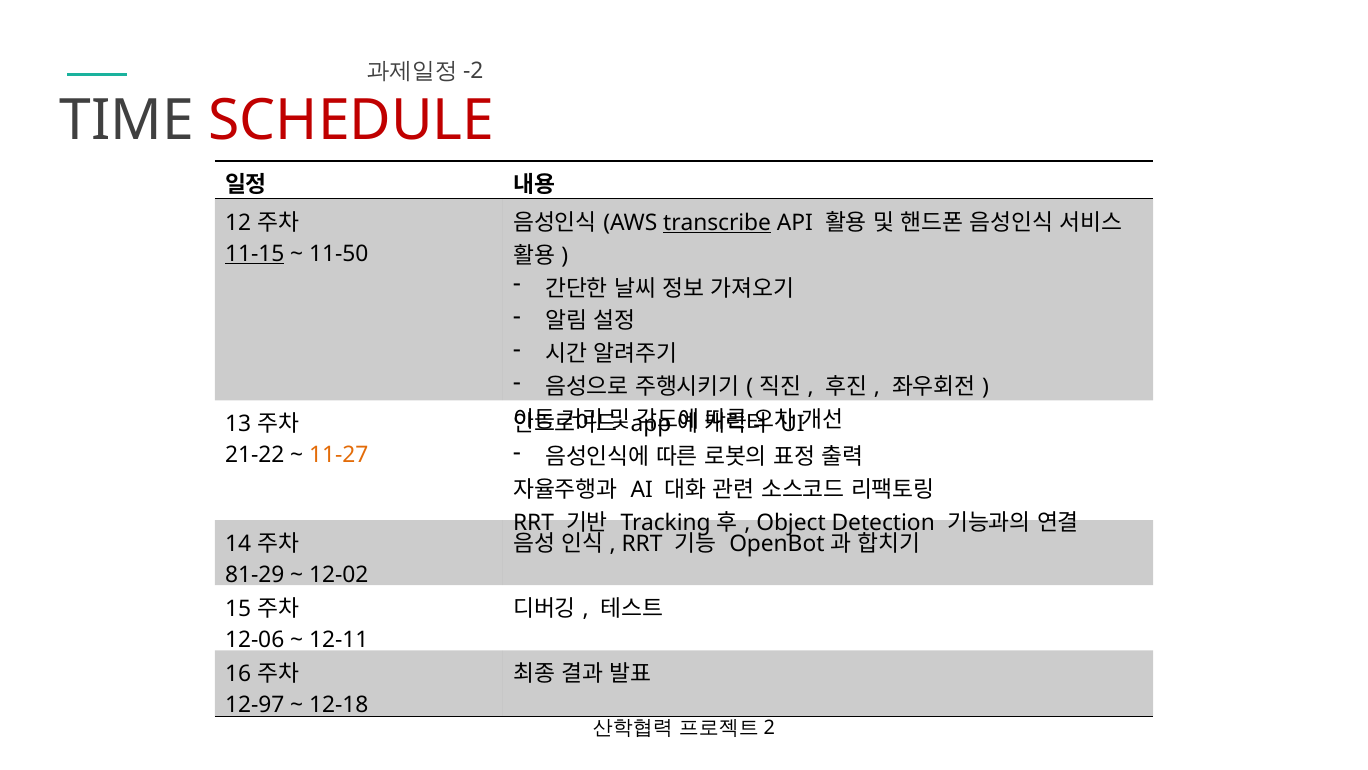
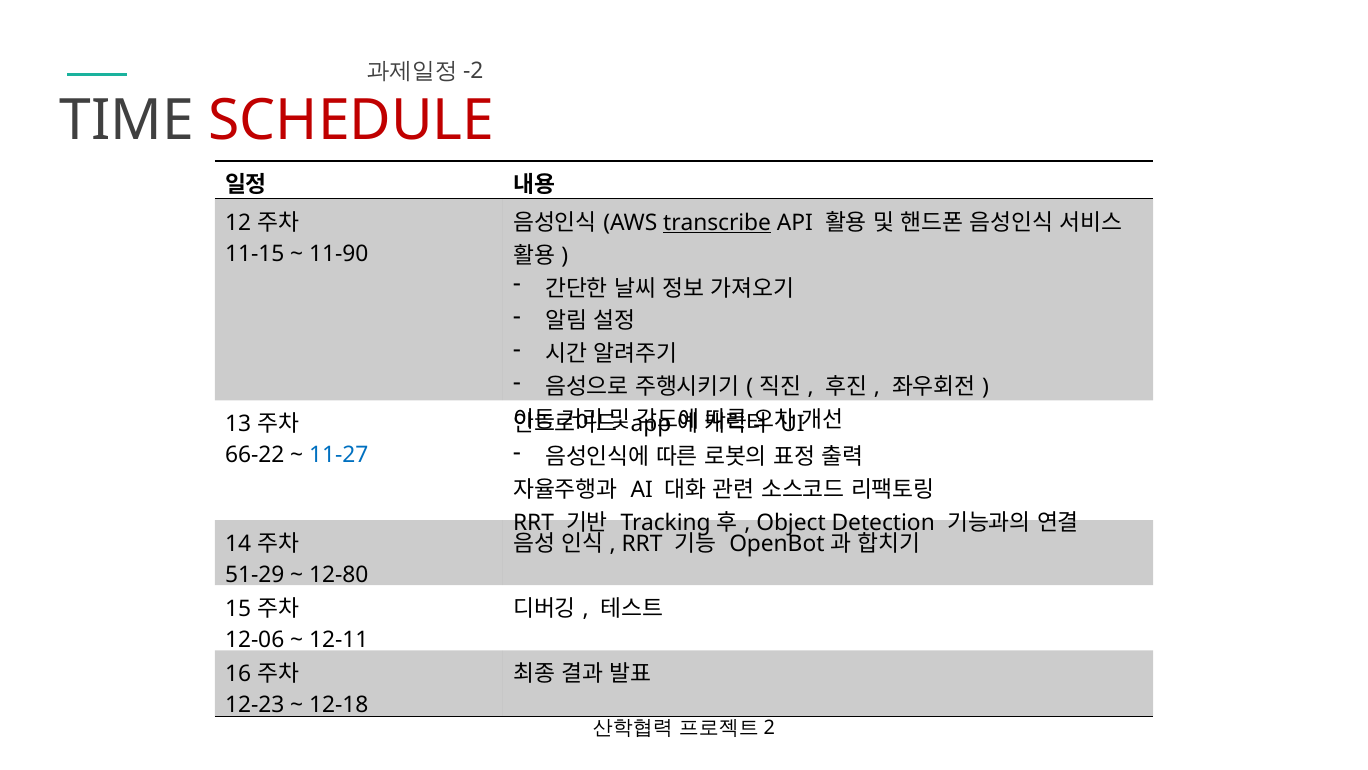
11-15 underline: present -> none
11-50: 11-50 -> 11-90
21-22: 21-22 -> 66-22
11-27 colour: orange -> blue
81-29: 81-29 -> 51-29
12-02: 12-02 -> 12-80
12-97: 12-97 -> 12-23
